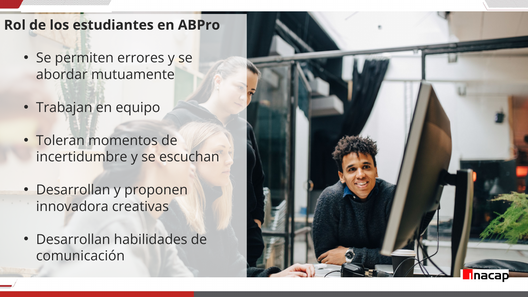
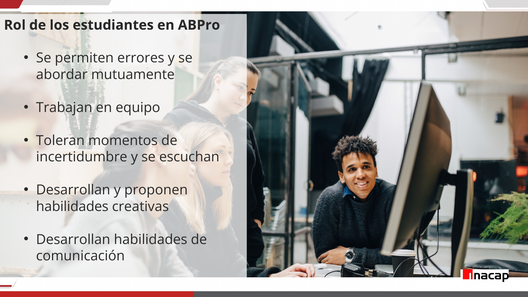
innovadora at (72, 207): innovadora -> habilidades
